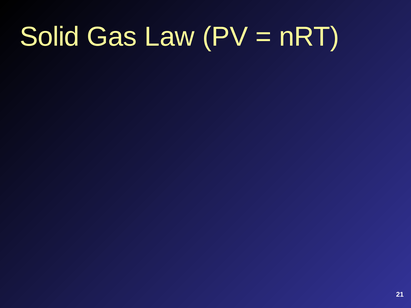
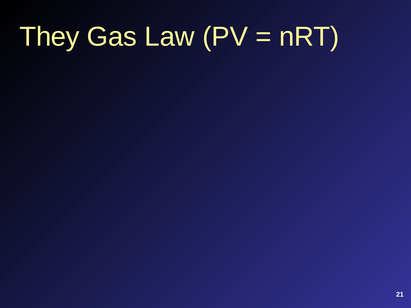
Solid: Solid -> They
